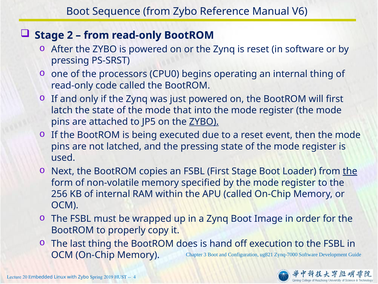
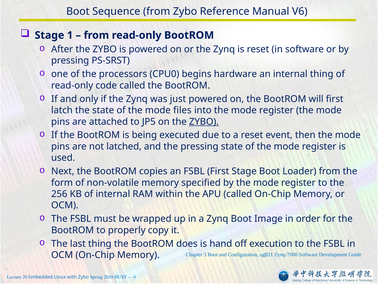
2: 2 -> 1
operating: operating -> hardware
that: that -> files
the at (350, 171) underline: present -> none
